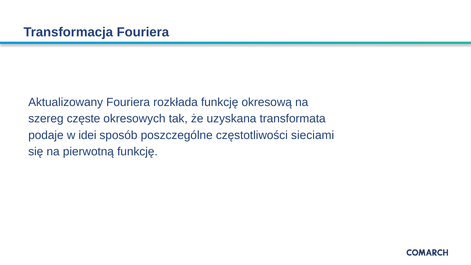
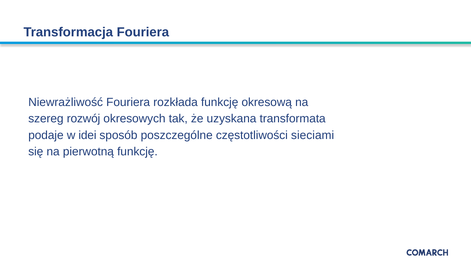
Aktualizowany: Aktualizowany -> Niewrażliwość
częste: częste -> rozwój
